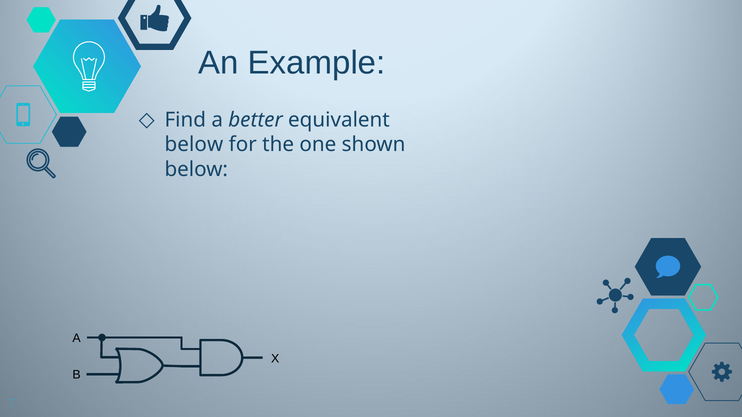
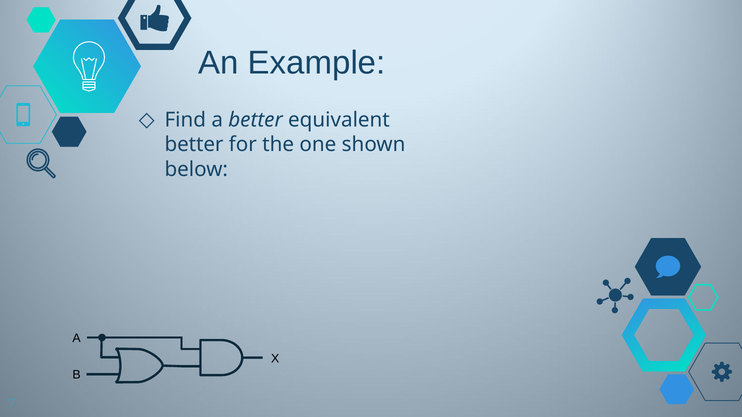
below at (194, 145): below -> better
